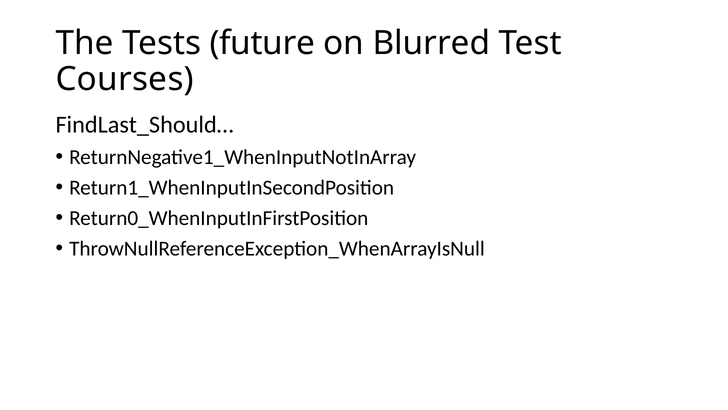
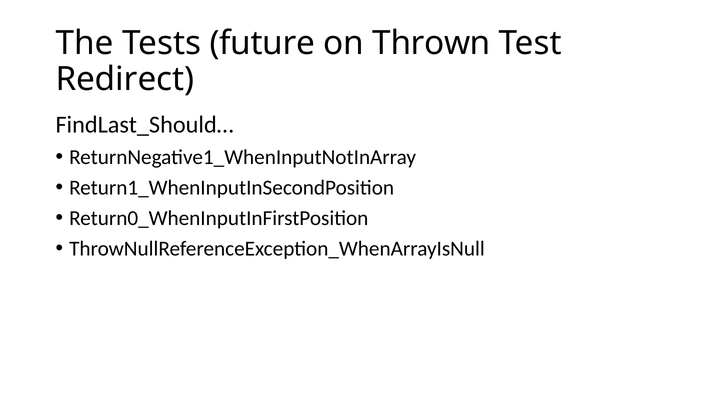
Blurred: Blurred -> Thrown
Courses: Courses -> Redirect
